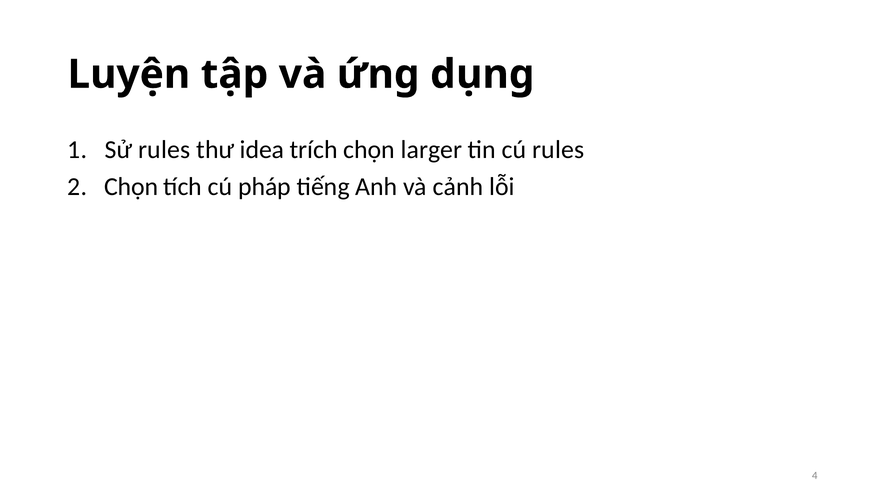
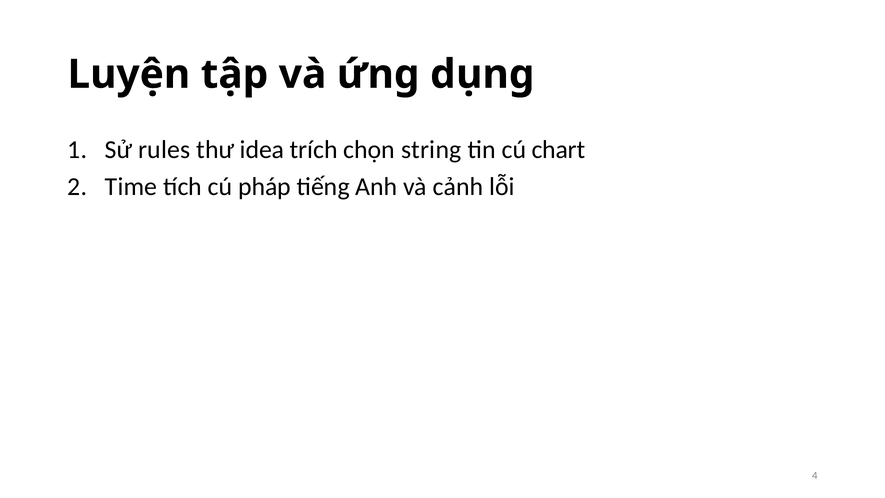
larger: larger -> string
cú rules: rules -> chart
Chọn at (131, 187): Chọn -> Time
